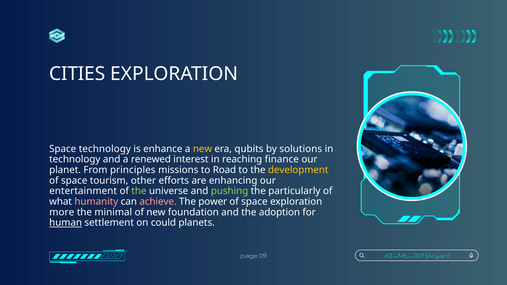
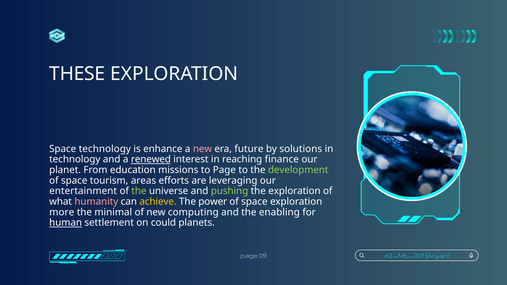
CITIES: CITIES -> THESE
new at (202, 149) colour: yellow -> pink
qubits: qubits -> future
renewed underline: none -> present
principles: principles -> education
to Road: Road -> Page
development colour: yellow -> light green
other: other -> areas
enhancing: enhancing -> leveraging
the particularly: particularly -> exploration
achieve colour: pink -> yellow
foundation: foundation -> computing
adoption: adoption -> enabling
